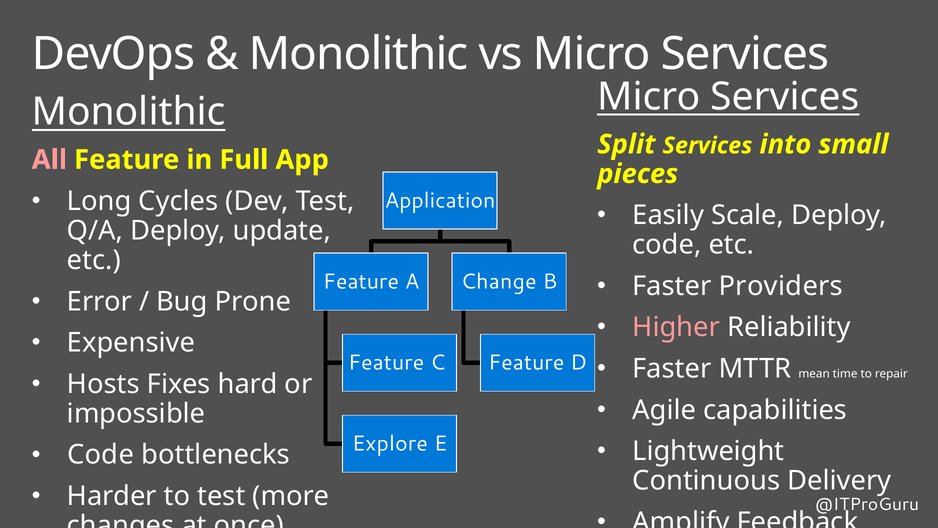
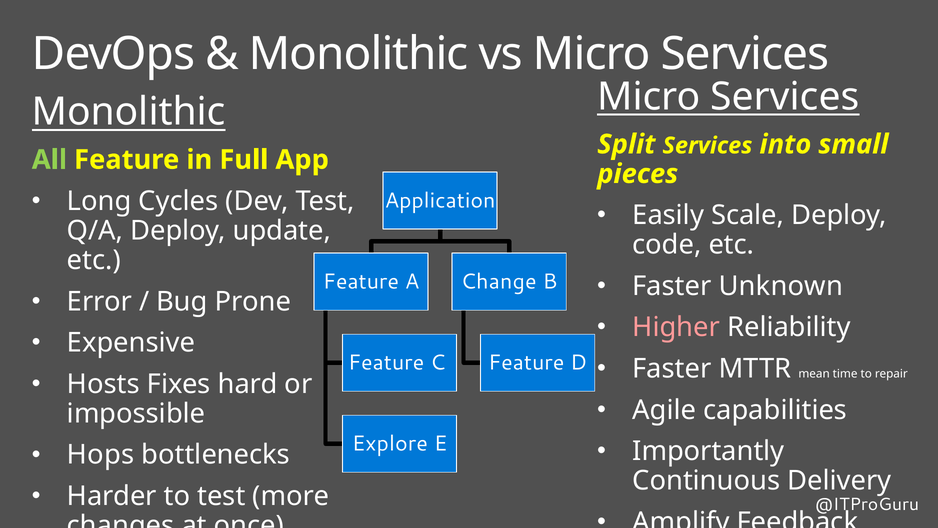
All colour: pink -> light green
Providers: Providers -> Unknown
Lightweight: Lightweight -> Importantly
Code at (101, 455): Code -> Hops
